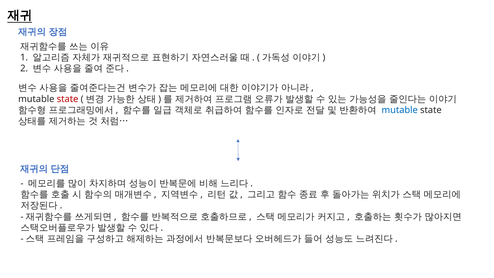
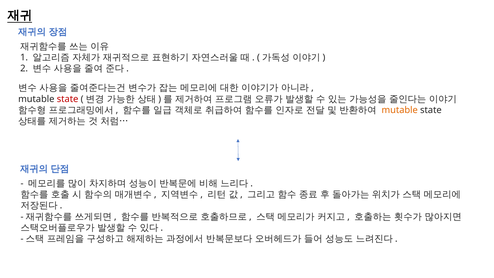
mutable at (400, 110) colour: blue -> orange
